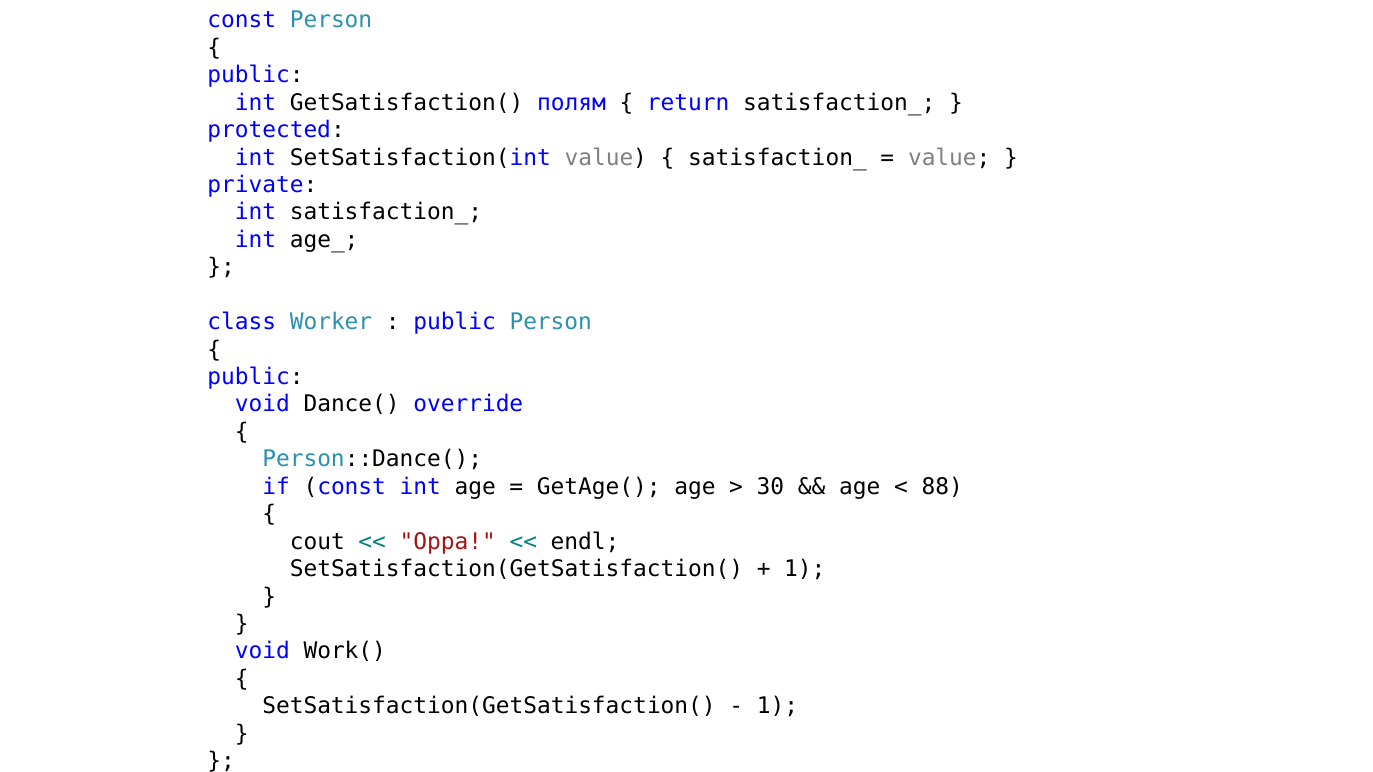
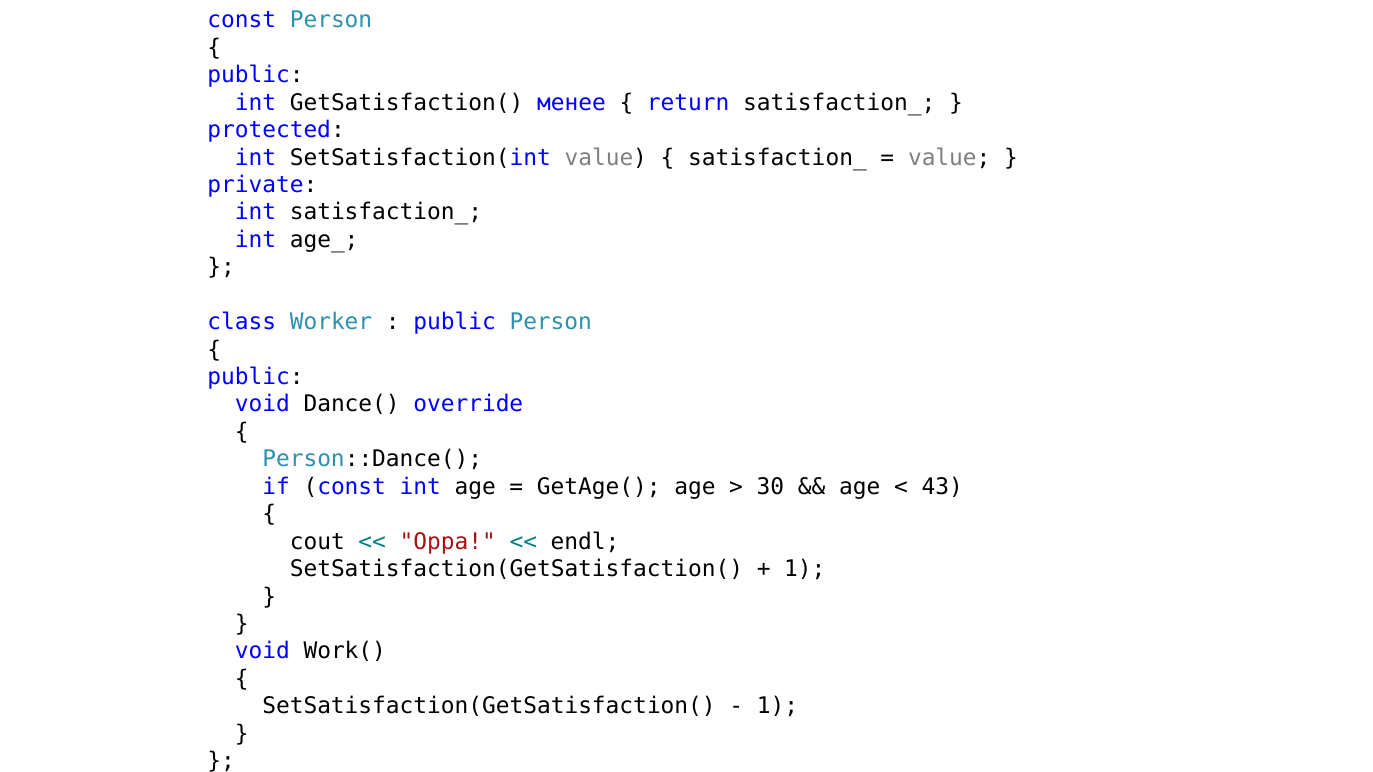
полям: полям -> менее
88: 88 -> 43
